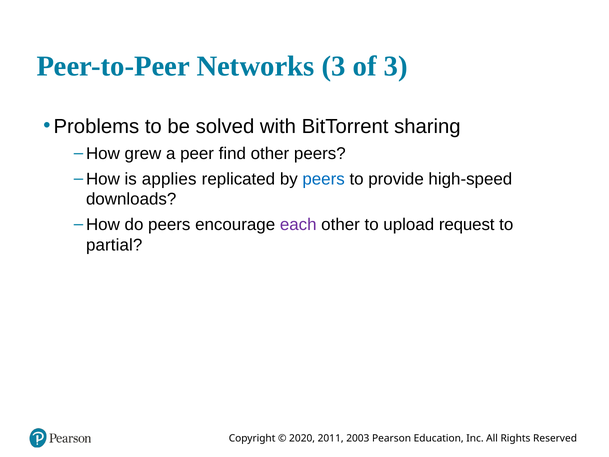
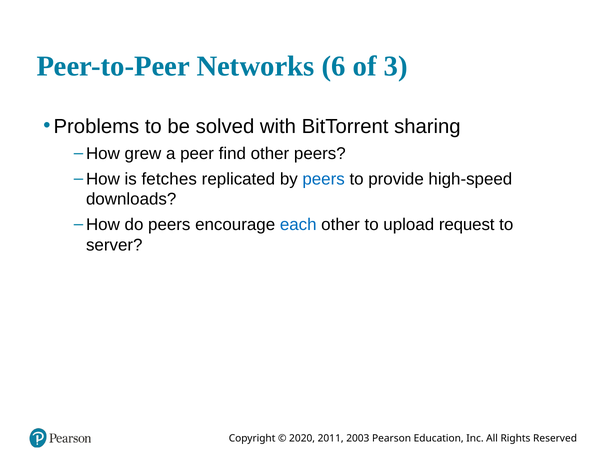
Networks 3: 3 -> 6
applies: applies -> fetches
each colour: purple -> blue
partial: partial -> server
